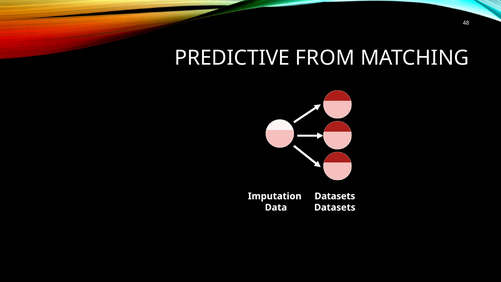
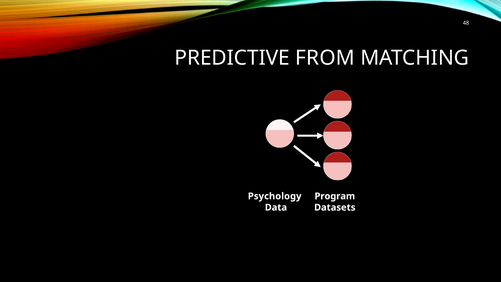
Imputation: Imputation -> Psychology
Datasets at (335, 196): Datasets -> Program
